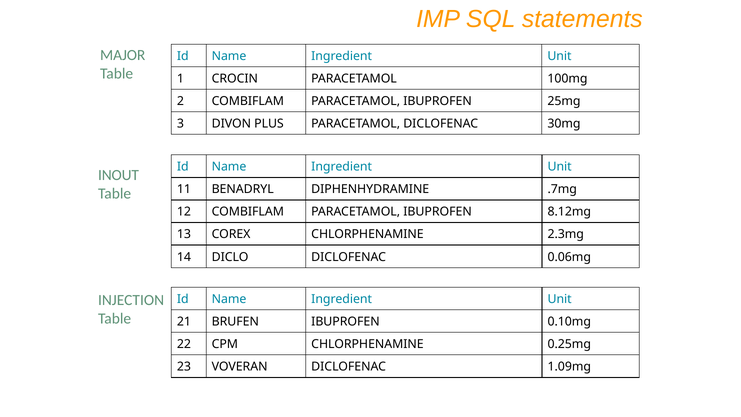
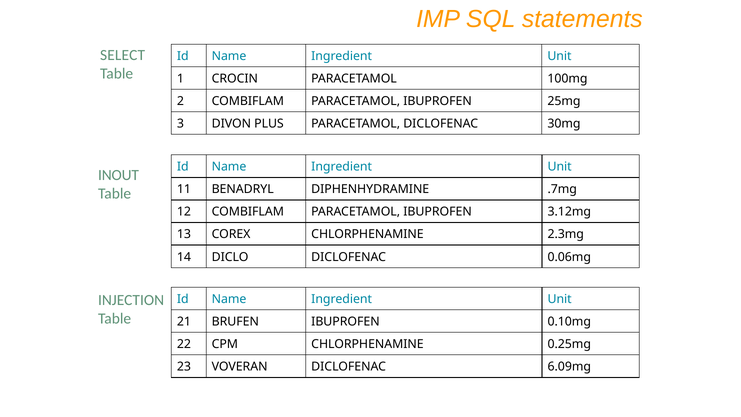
MAJOR: MAJOR -> SELECT
8.12mg: 8.12mg -> 3.12mg
1.09mg: 1.09mg -> 6.09mg
